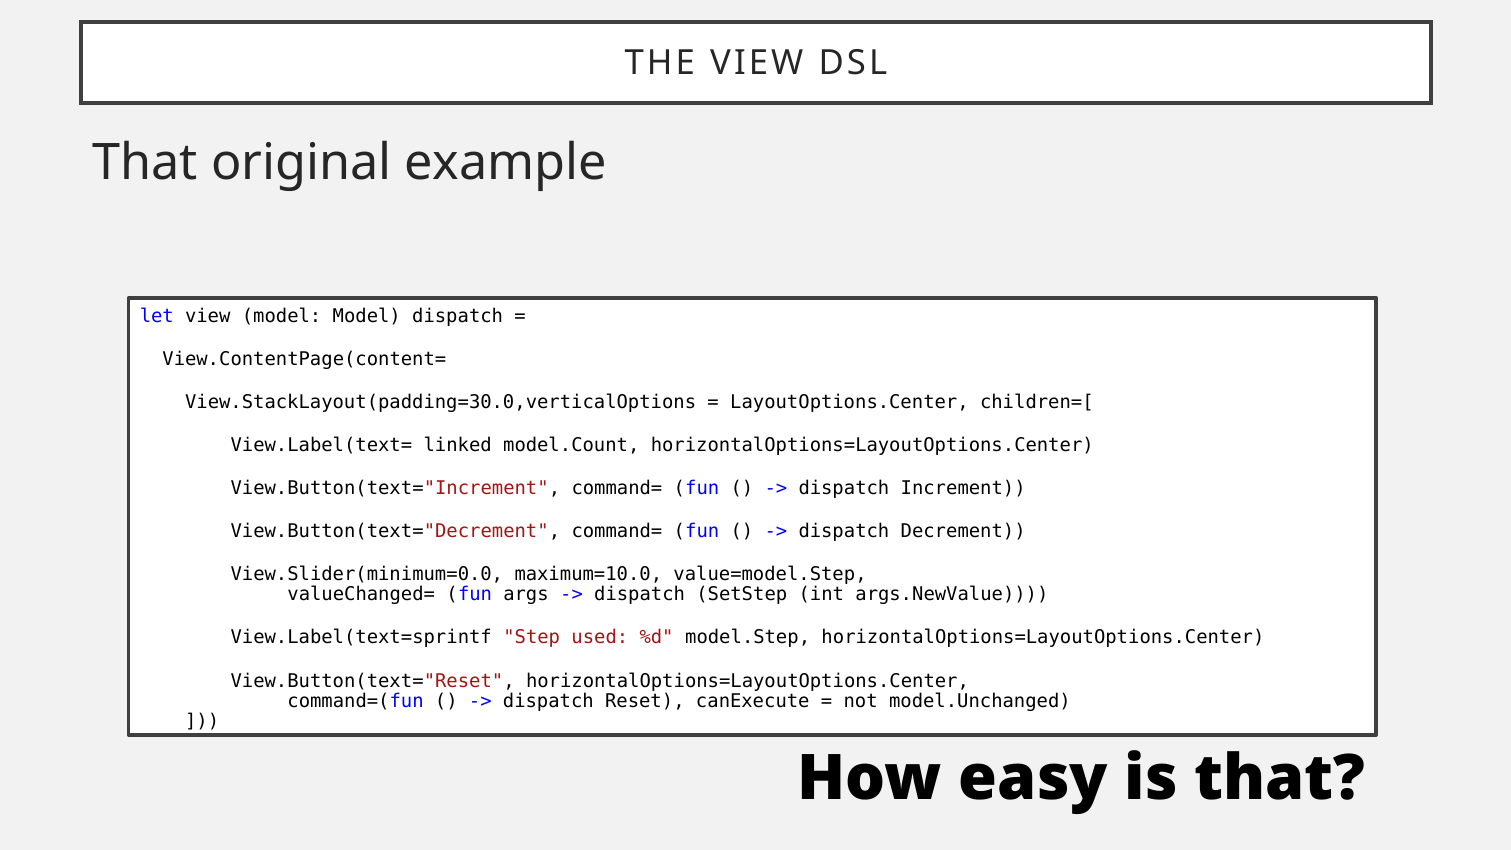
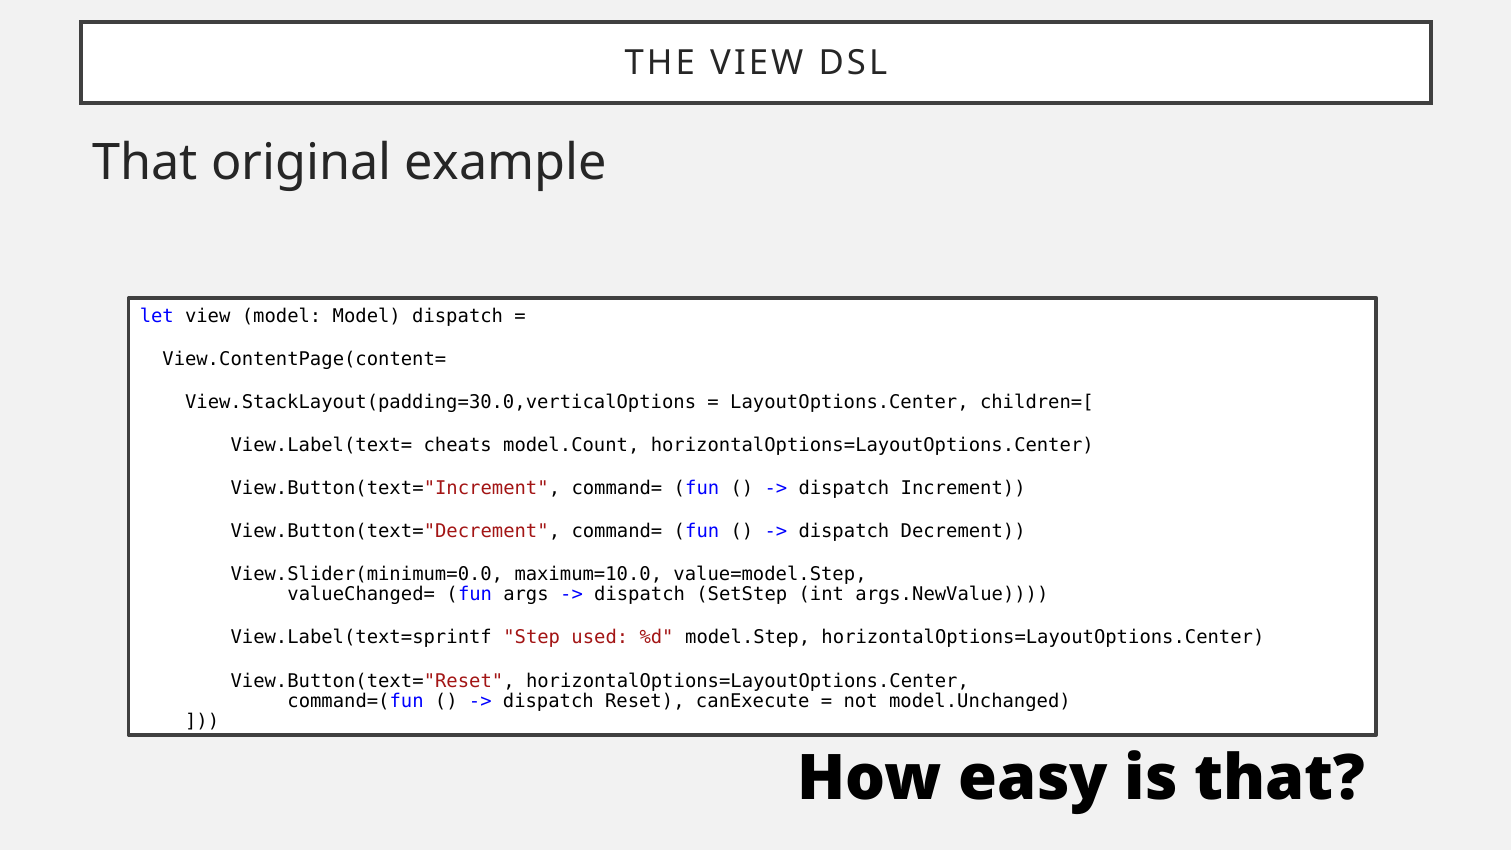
linked: linked -> cheats
